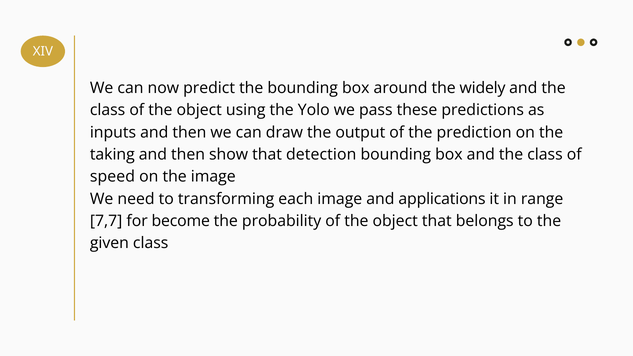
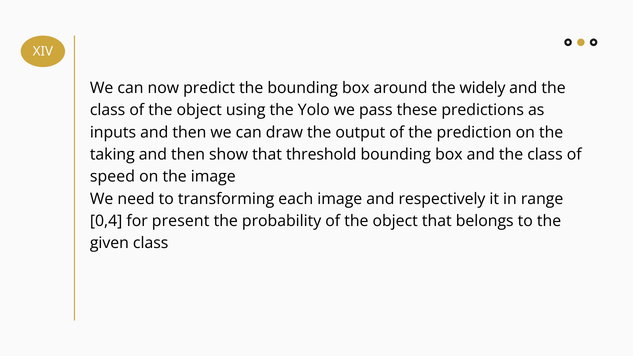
detection: detection -> threshold
applications: applications -> respectively
7,7: 7,7 -> 0,4
become: become -> present
